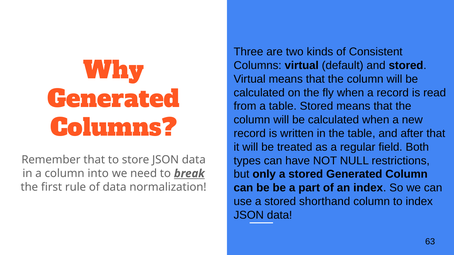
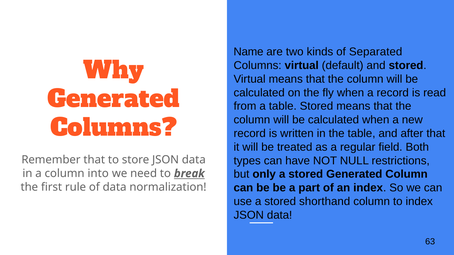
Three: Three -> Name
Consistent: Consistent -> Separated
